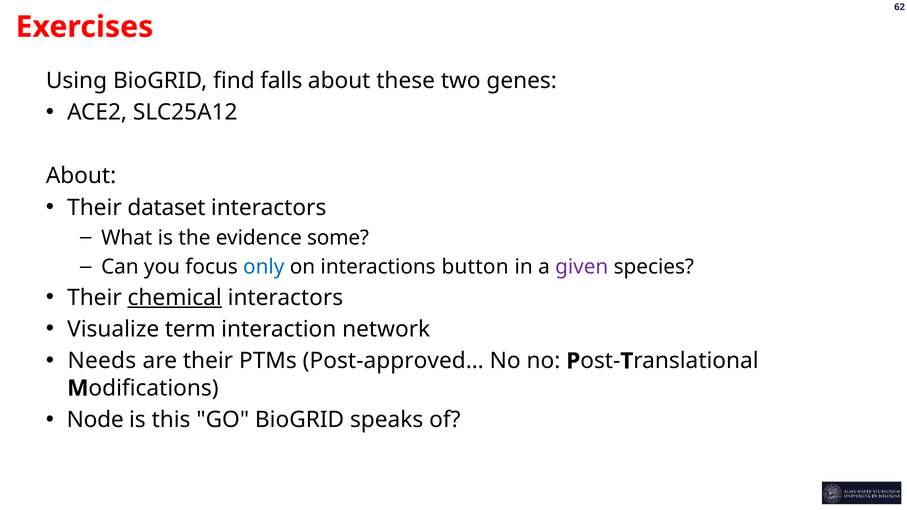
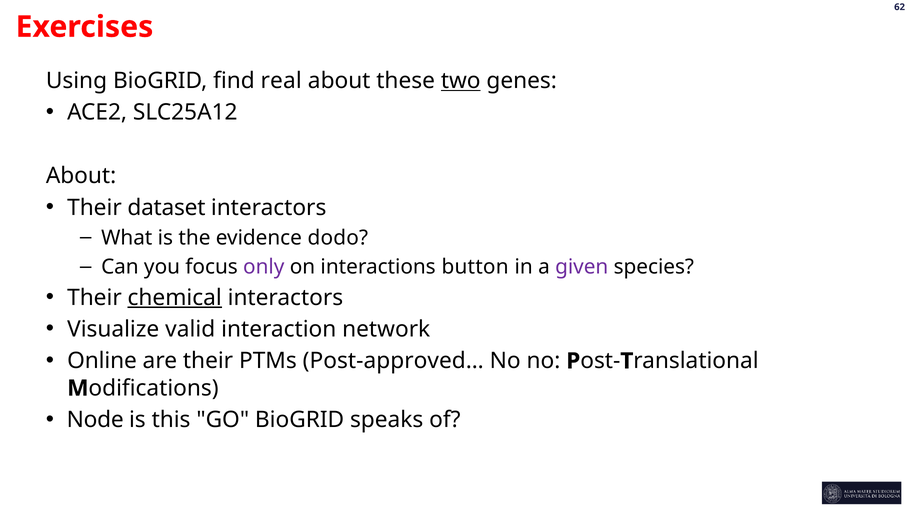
falls: falls -> real
two underline: none -> present
some: some -> dodo
only colour: blue -> purple
term: term -> valid
Needs: Needs -> Online
